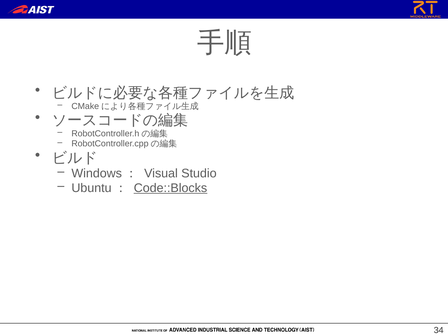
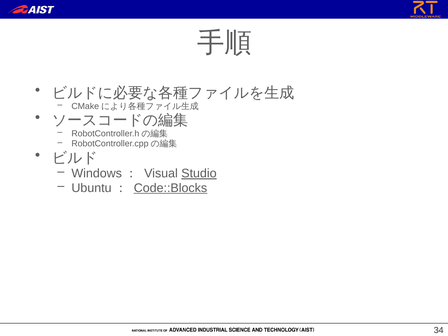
Studio underline: none -> present
